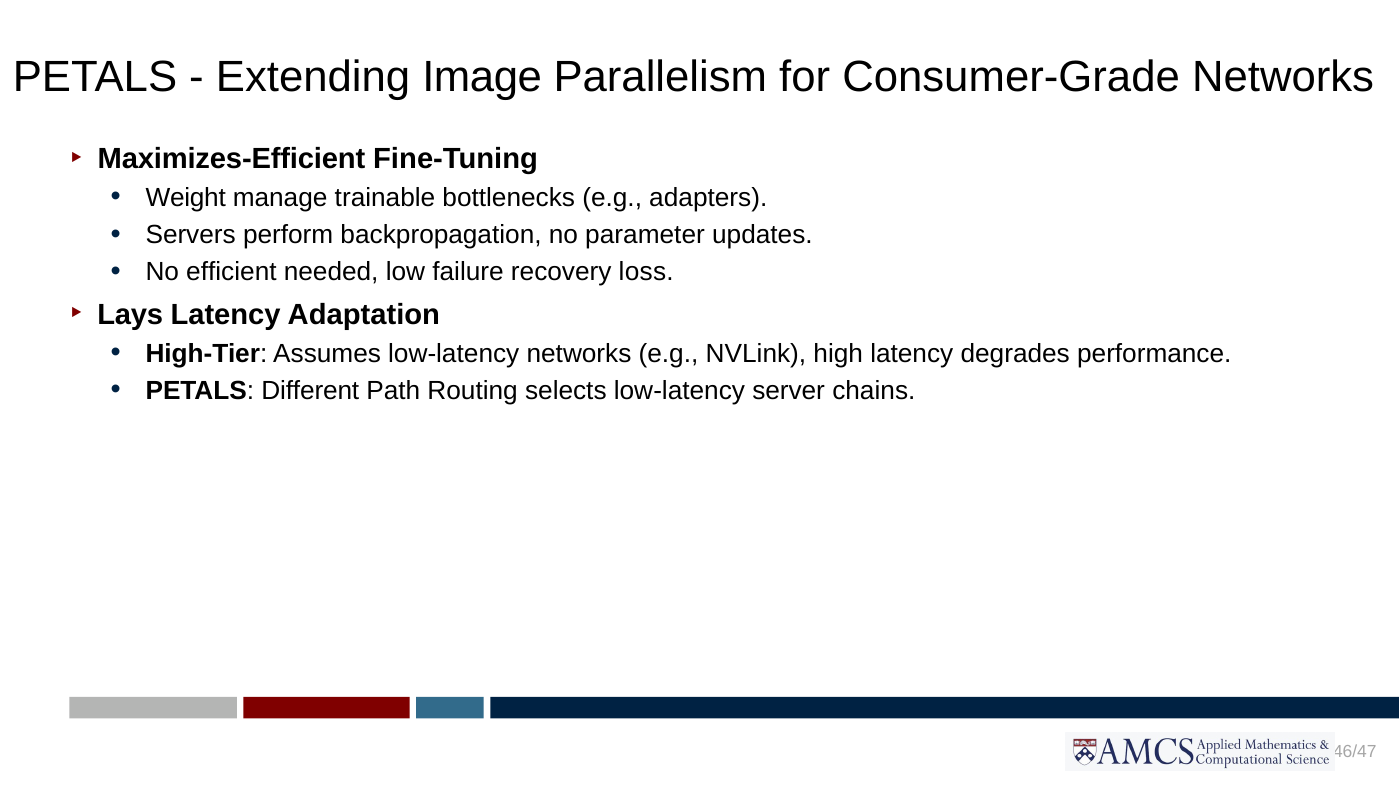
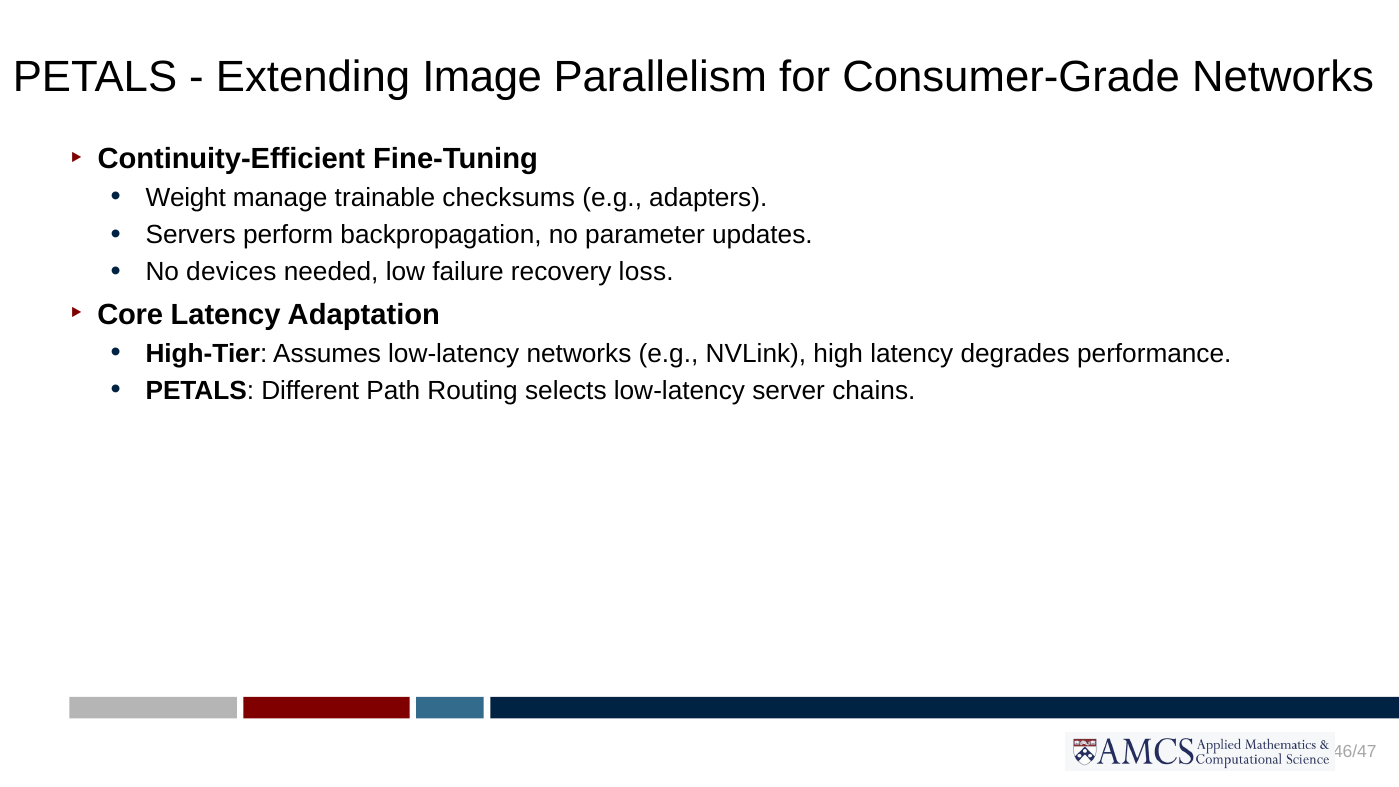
Maximizes-Efficient: Maximizes-Efficient -> Continuity-Efficient
bottlenecks: bottlenecks -> checksums
efficient: efficient -> devices
Lays: Lays -> Core
